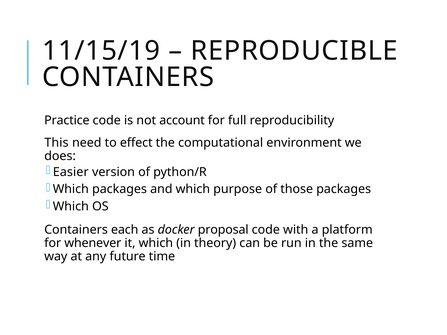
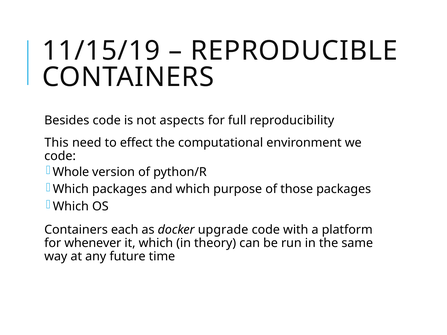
Practice: Practice -> Besides
account: account -> aspects
does at (60, 156): does -> code
Easier: Easier -> Whole
proposal: proposal -> upgrade
